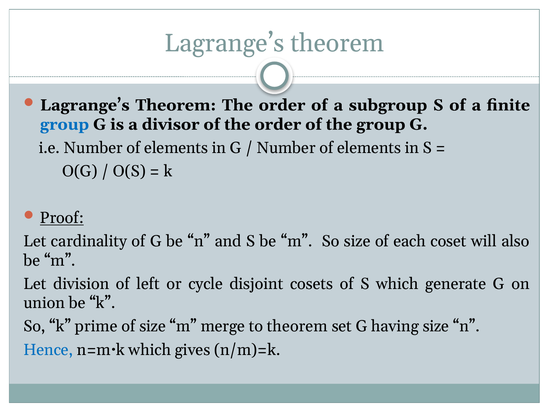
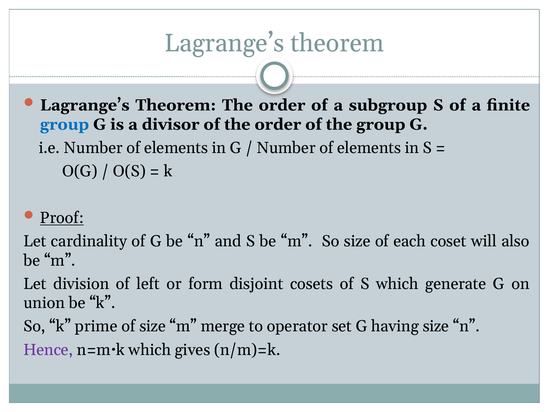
cycle: cycle -> form
to theorem: theorem -> operator
Hence colour: blue -> purple
